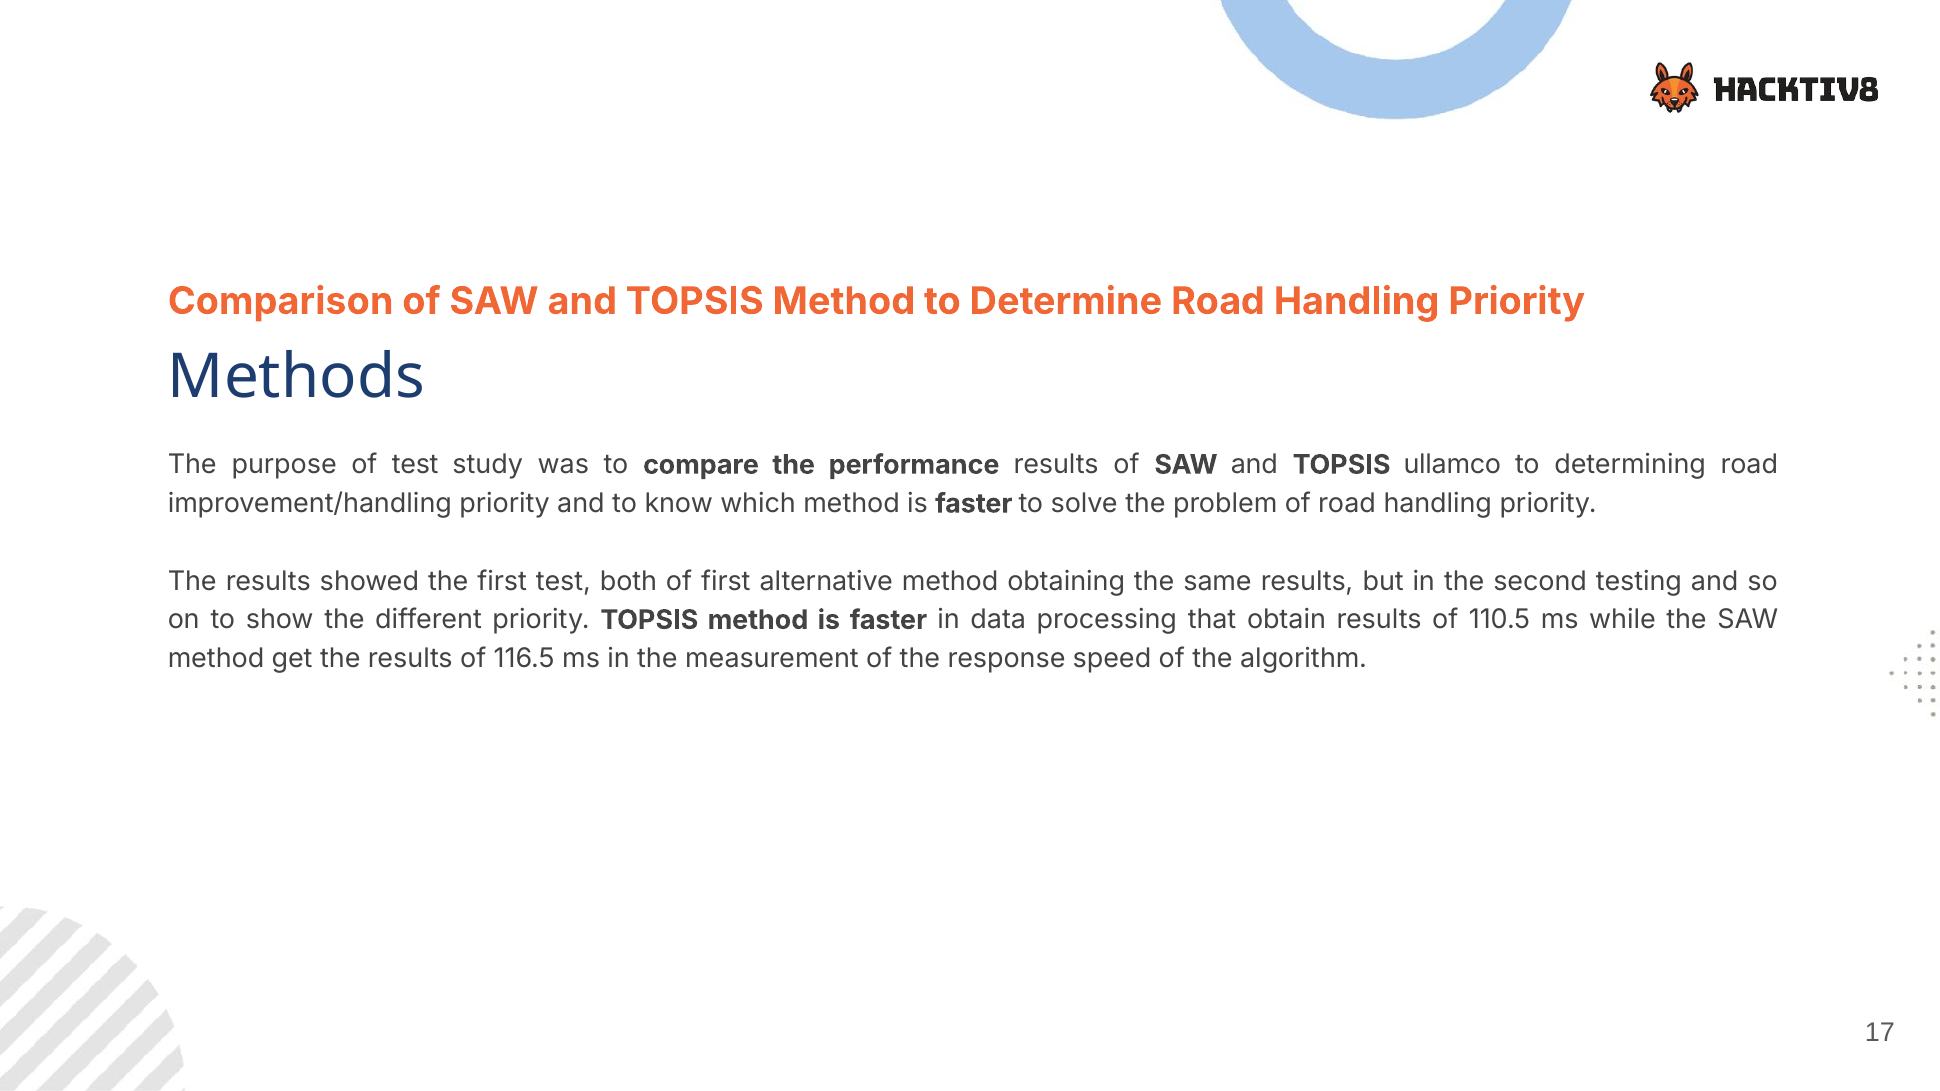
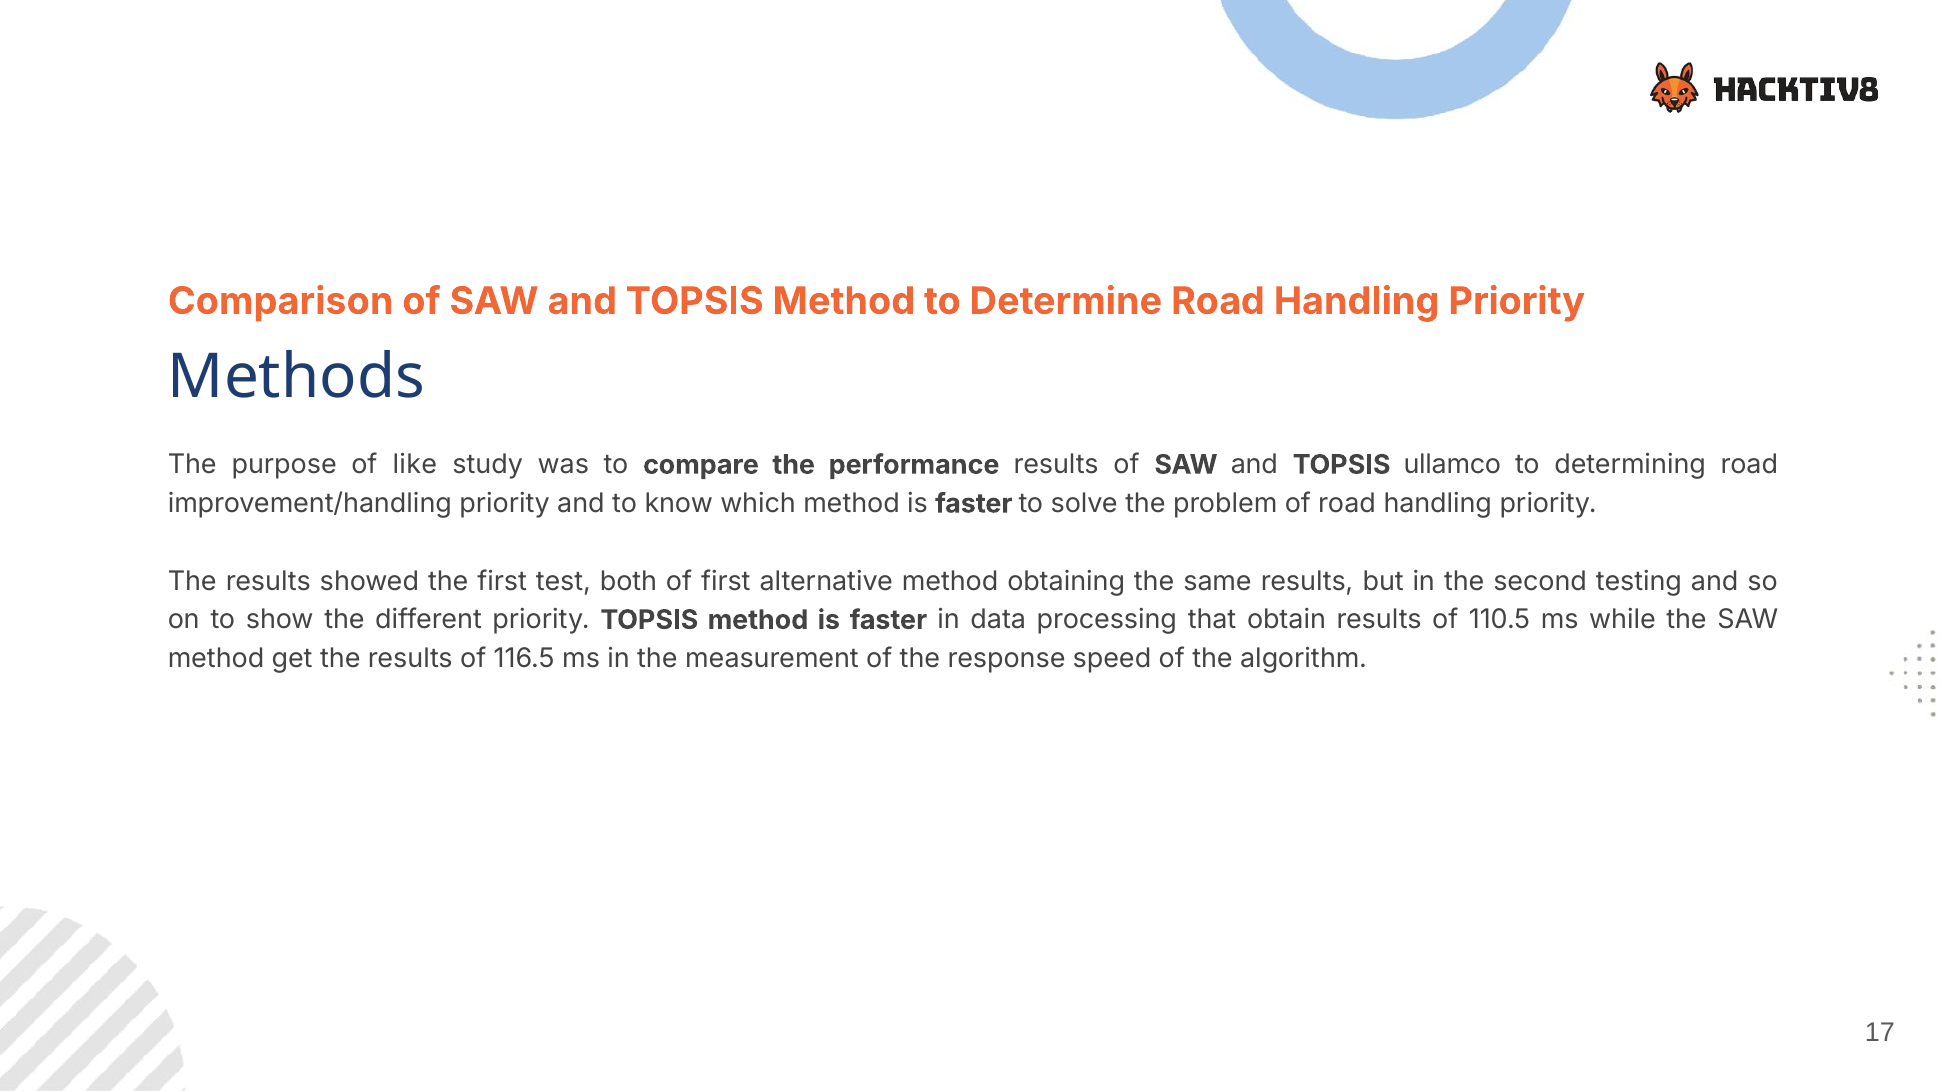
of test: test -> like
